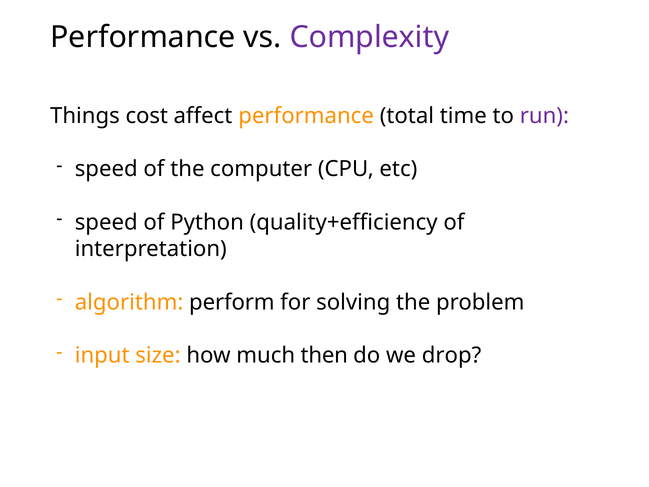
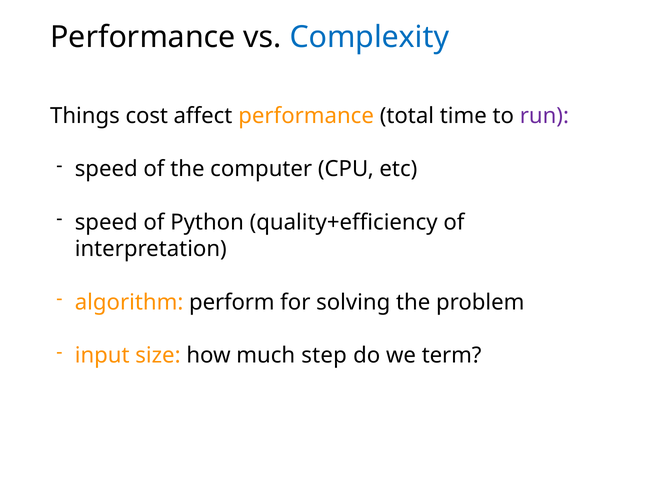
Complexity colour: purple -> blue
then: then -> step
drop: drop -> term
